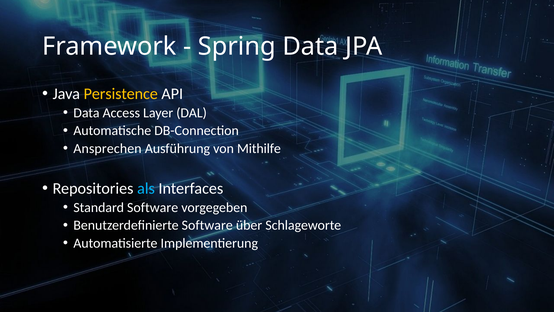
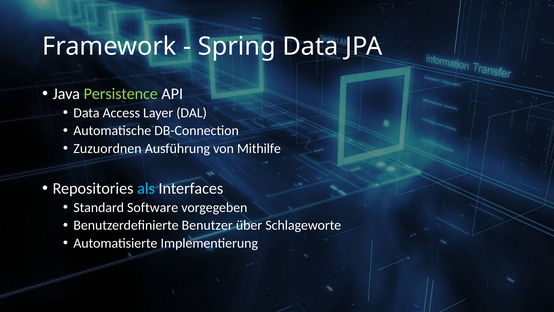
Persistence colour: yellow -> light green
Ansprechen: Ansprechen -> Zuzuordnen
Benutzerdefinierte Software: Software -> Benutzer
